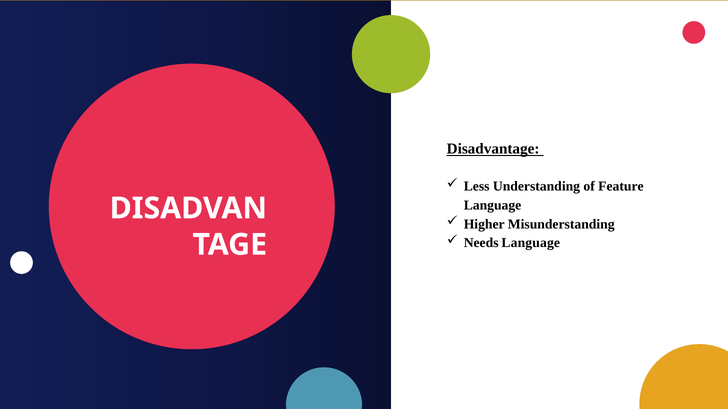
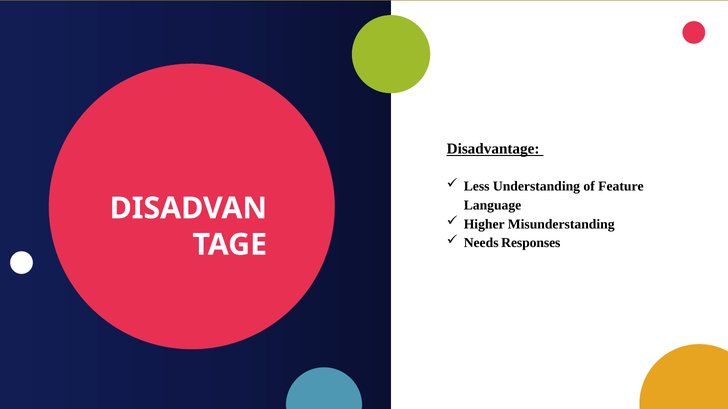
Needs Language: Language -> Responses
